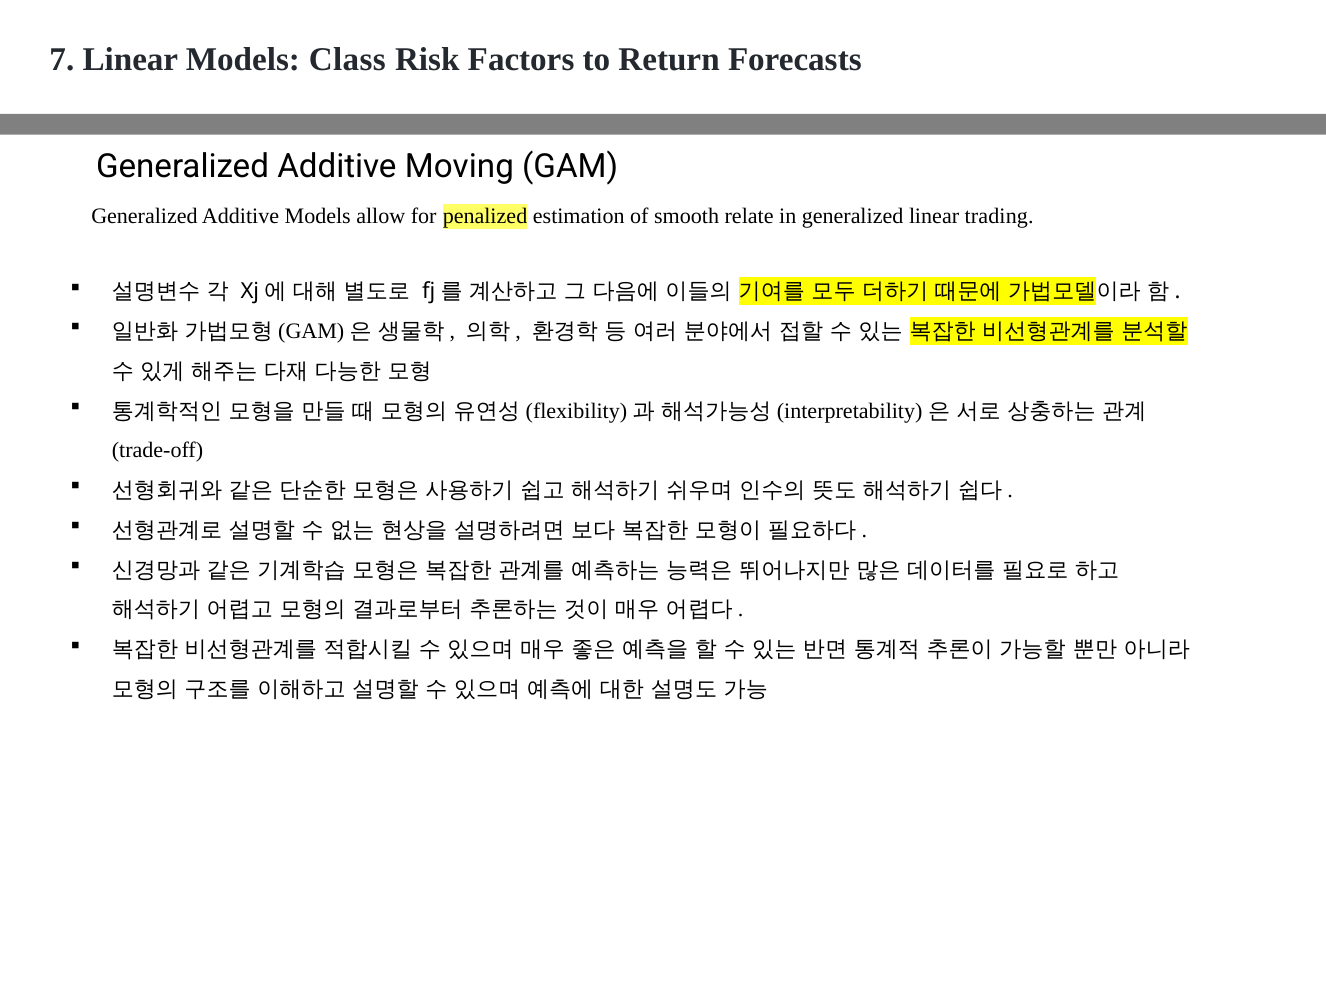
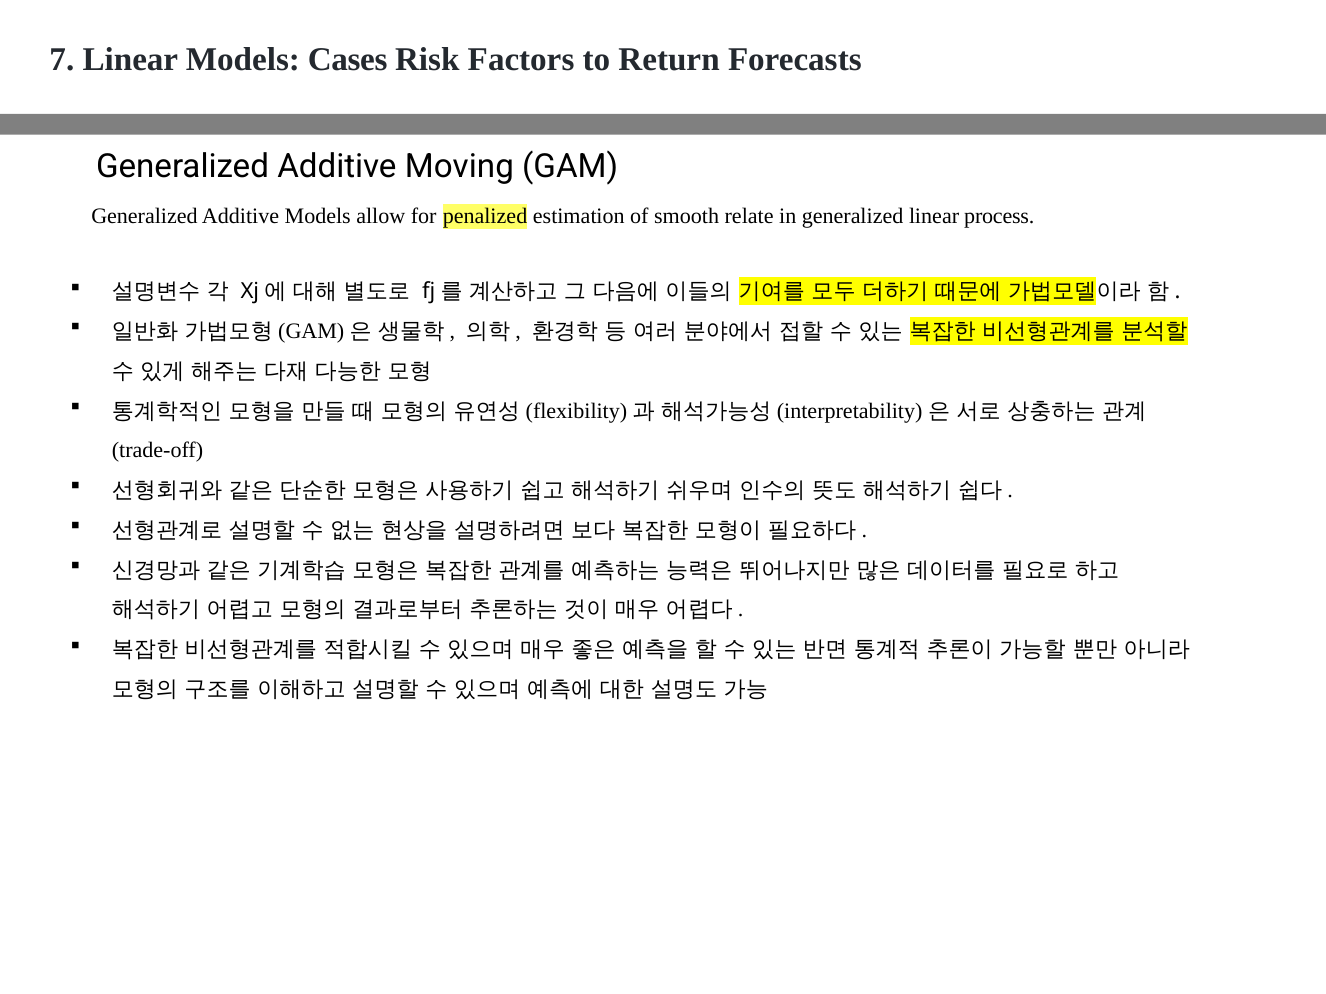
Class: Class -> Cases
trading: trading -> process
